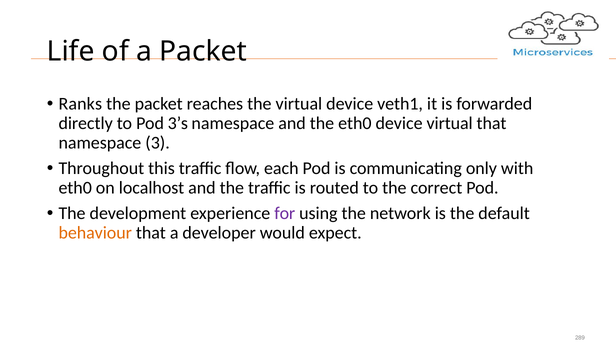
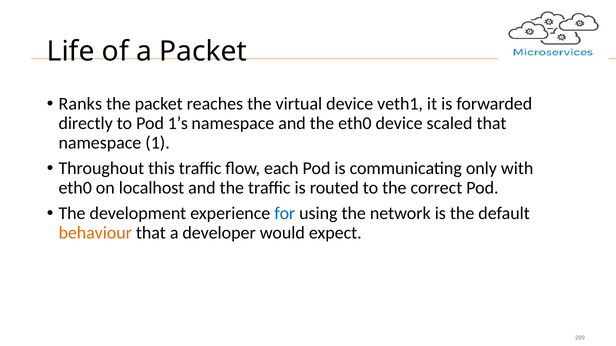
3’s: 3’s -> 1’s
device virtual: virtual -> scaled
3: 3 -> 1
for colour: purple -> blue
